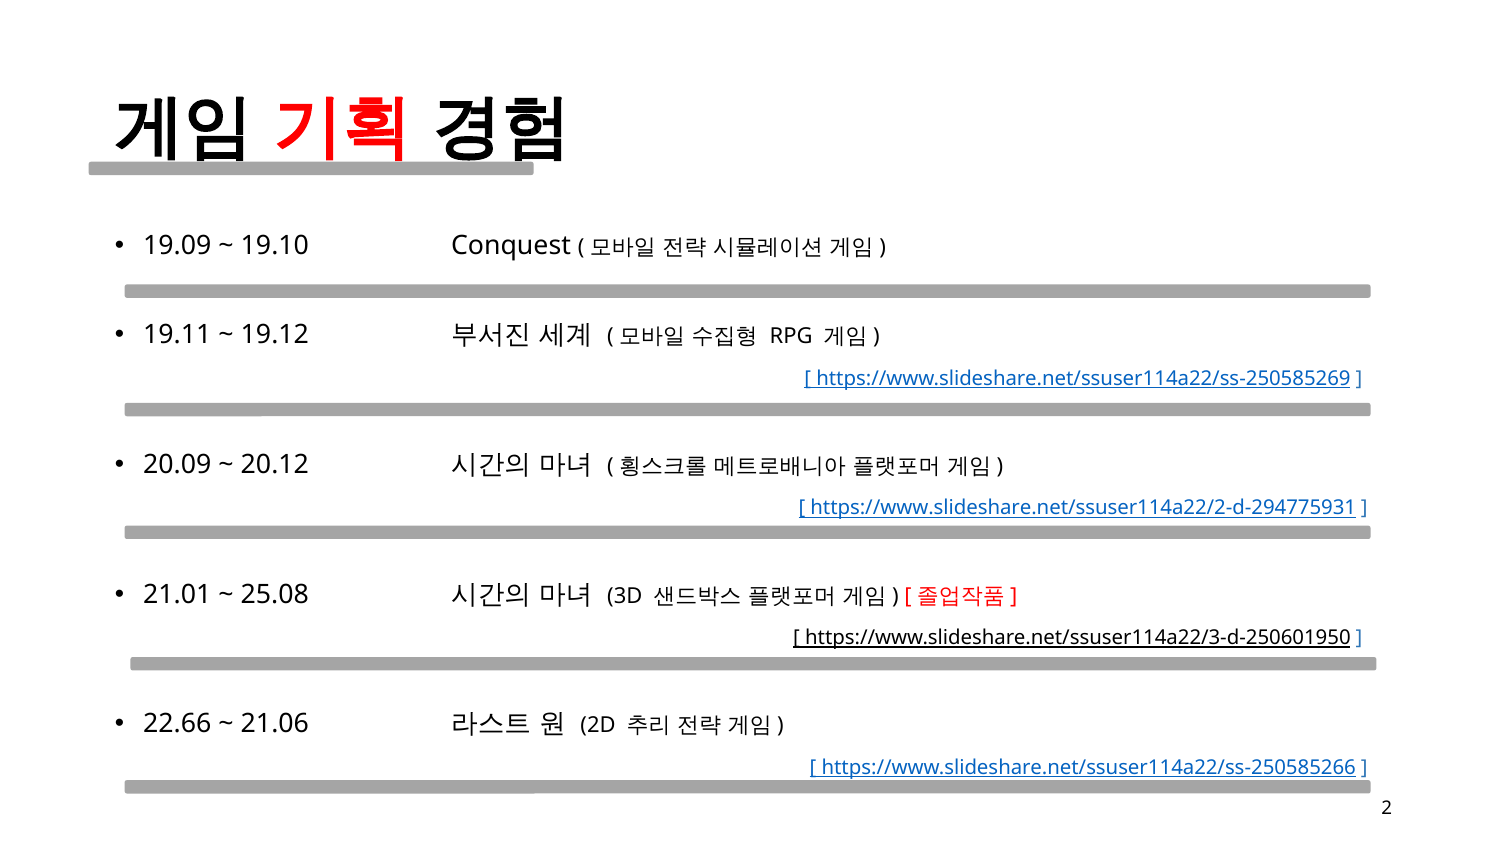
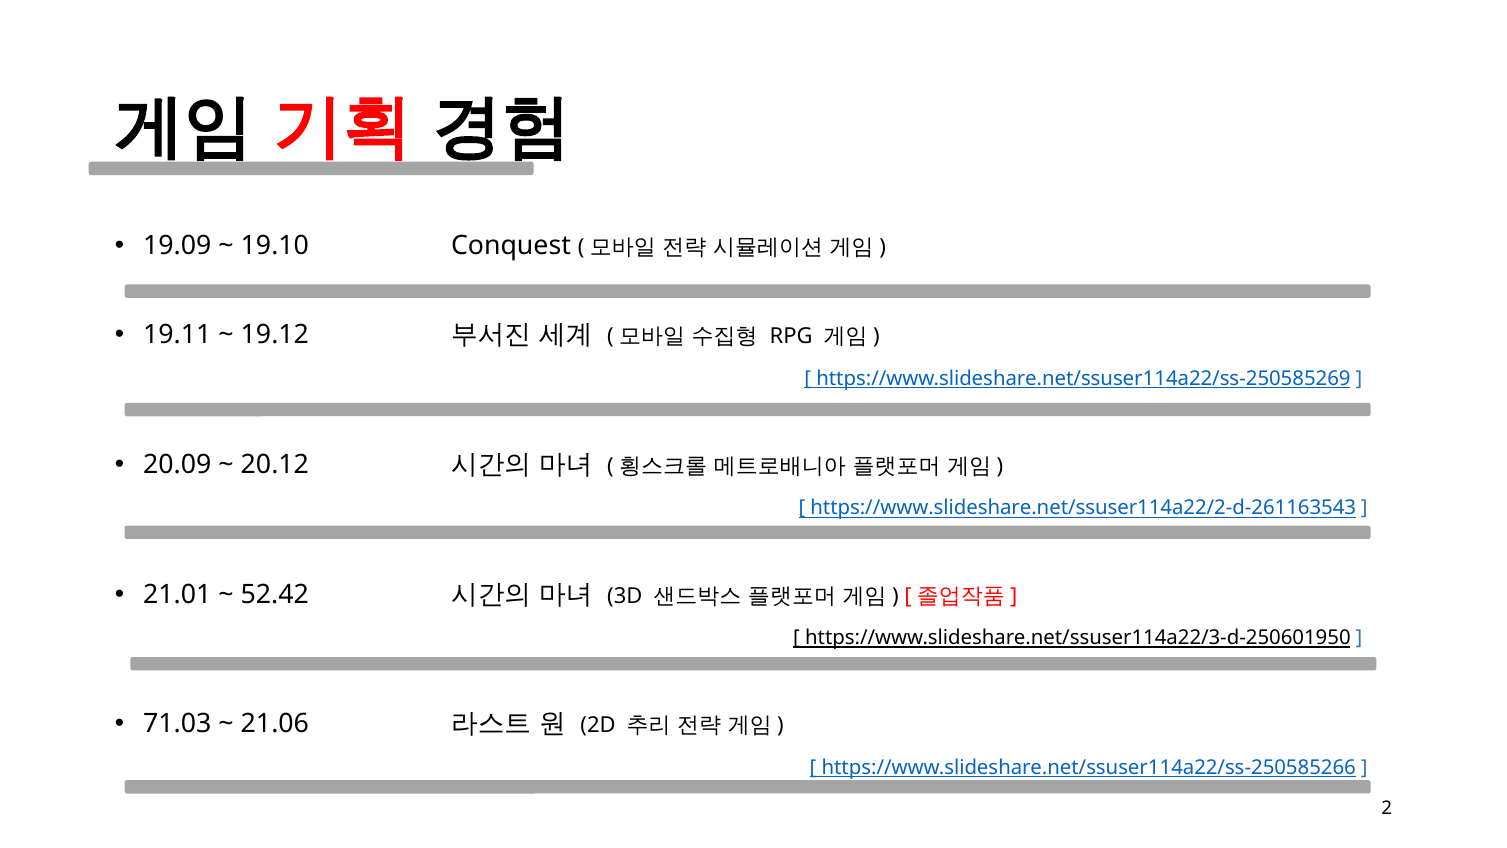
https://www.slideshare.net/ssuser114a22/2-d-294775931: https://www.slideshare.net/ssuser114a22/2-d-294775931 -> https://www.slideshare.net/ssuser114a22/2-d-261163543
25.08: 25.08 -> 52.42
22.66: 22.66 -> 71.03
